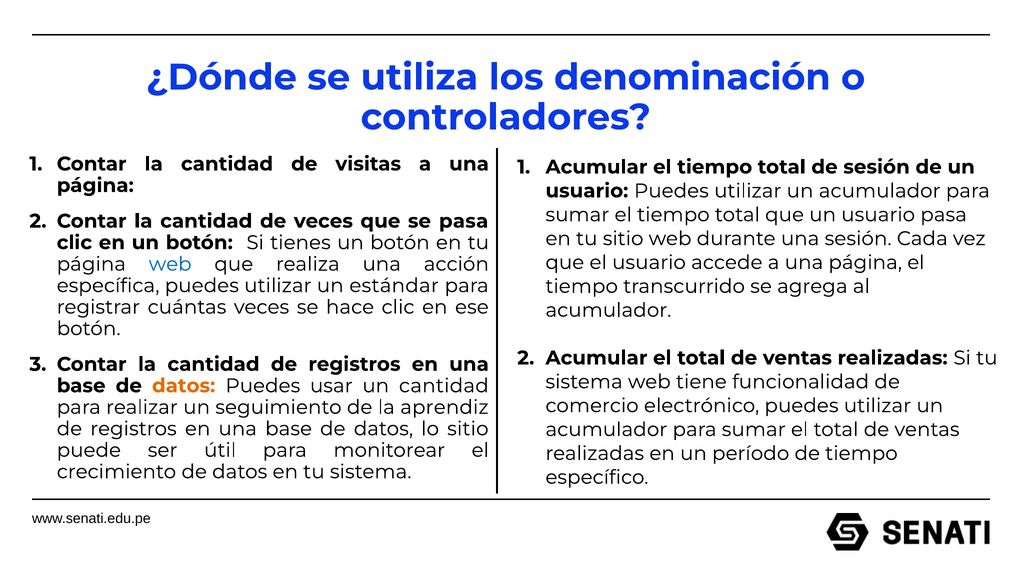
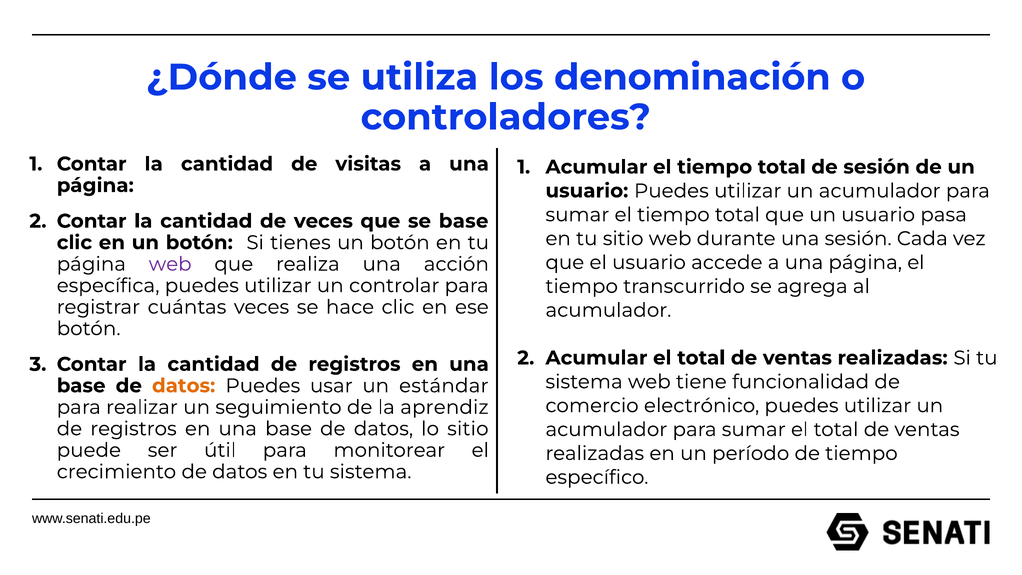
se pasa: pasa -> base
web at (170, 264) colour: blue -> purple
estándar: estándar -> controlar
un cantidad: cantidad -> estándar
